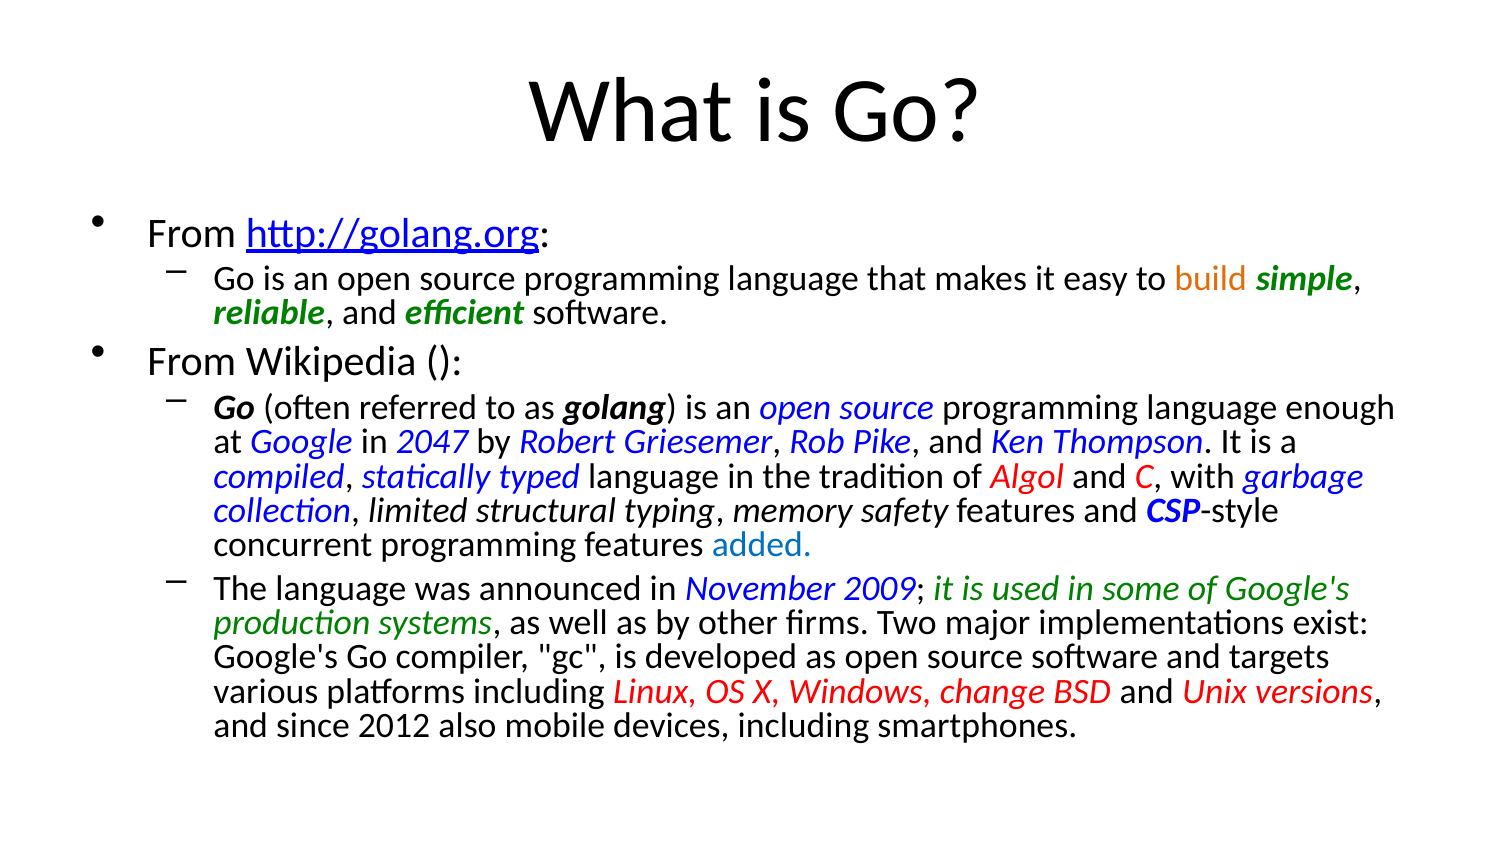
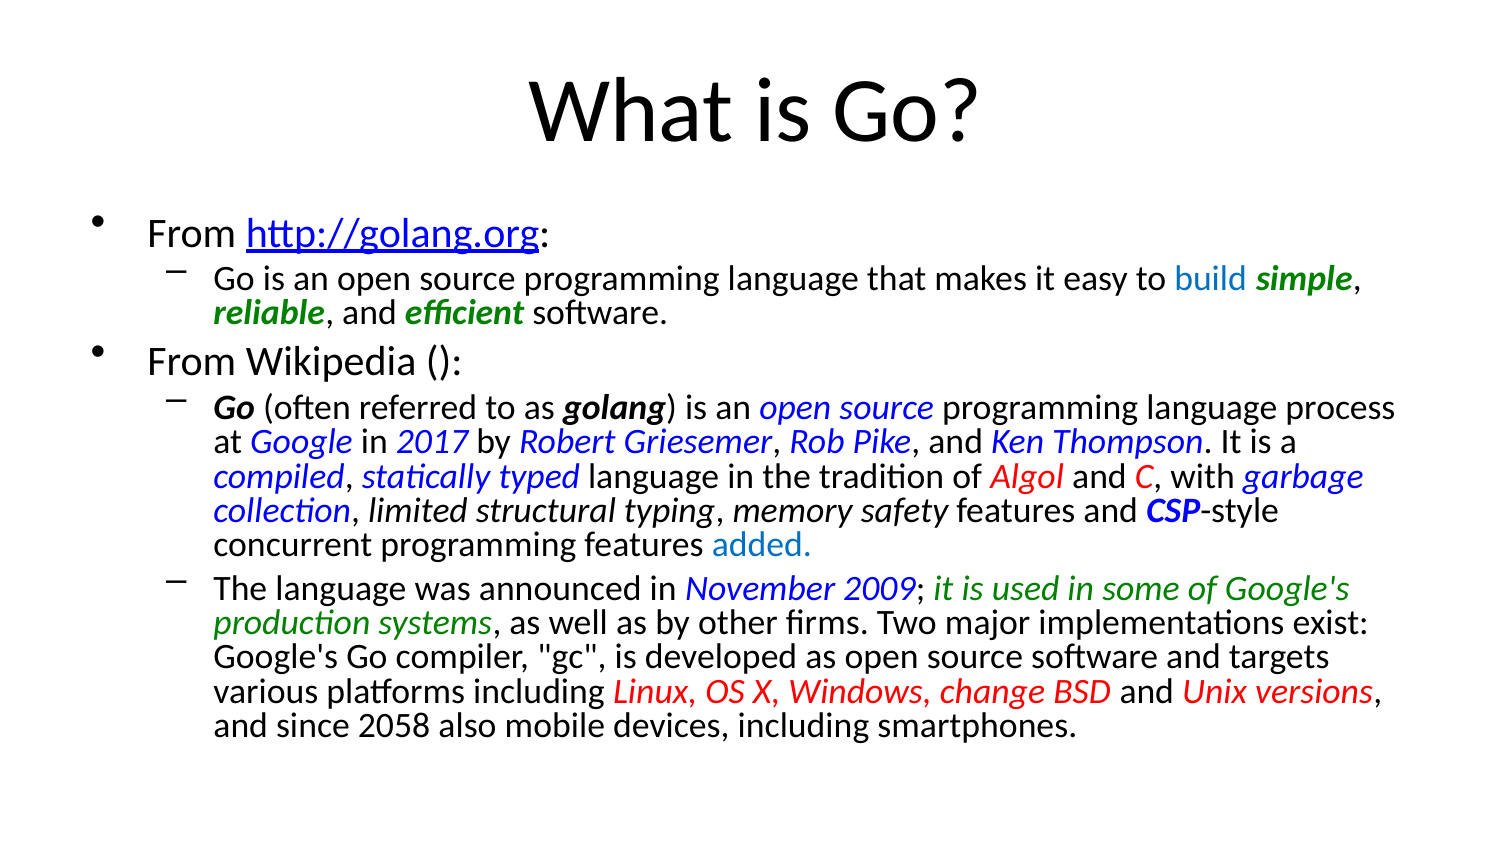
build colour: orange -> blue
enough: enough -> process
2047: 2047 -> 2017
2012: 2012 -> 2058
